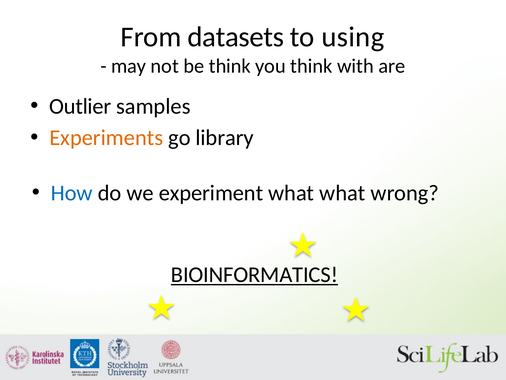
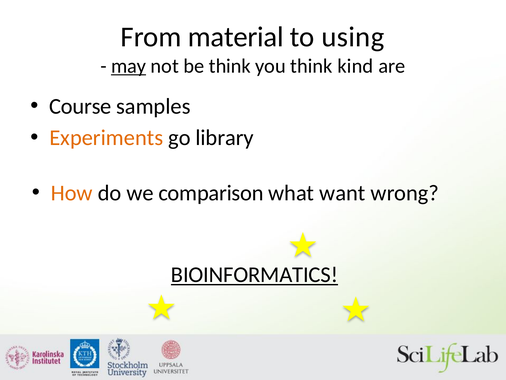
datasets: datasets -> material
may underline: none -> present
with: with -> kind
Outlier: Outlier -> Course
How colour: blue -> orange
experiment: experiment -> comparison
what what: what -> want
